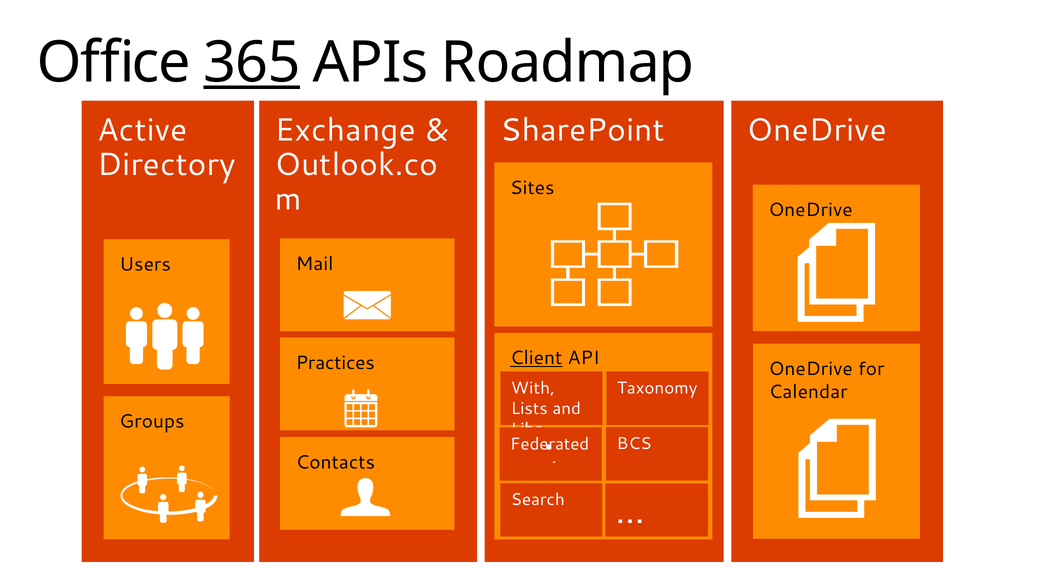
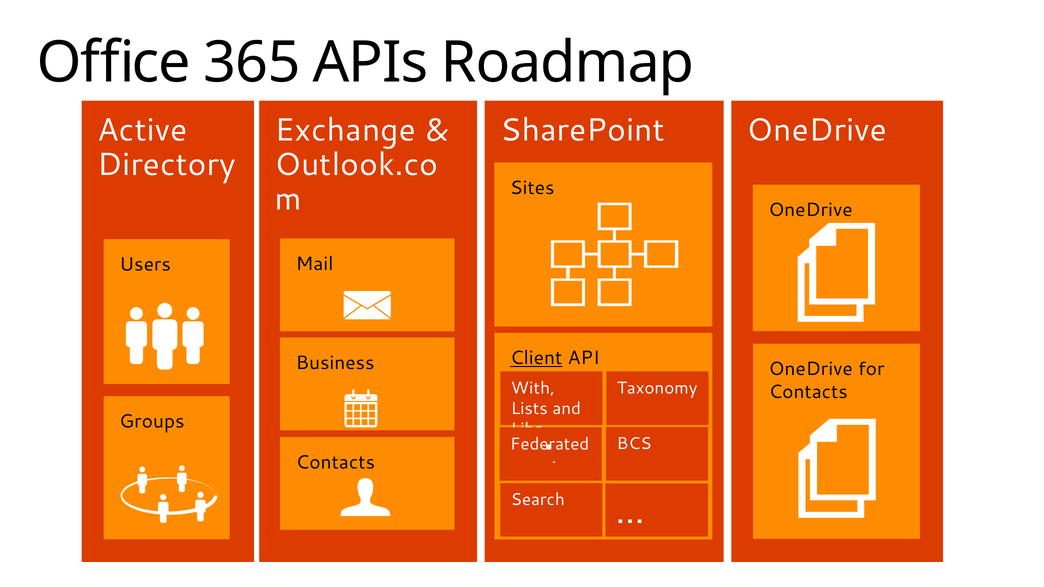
365 underline: present -> none
Practices: Practices -> Business
Calendar at (808, 392): Calendar -> Contacts
